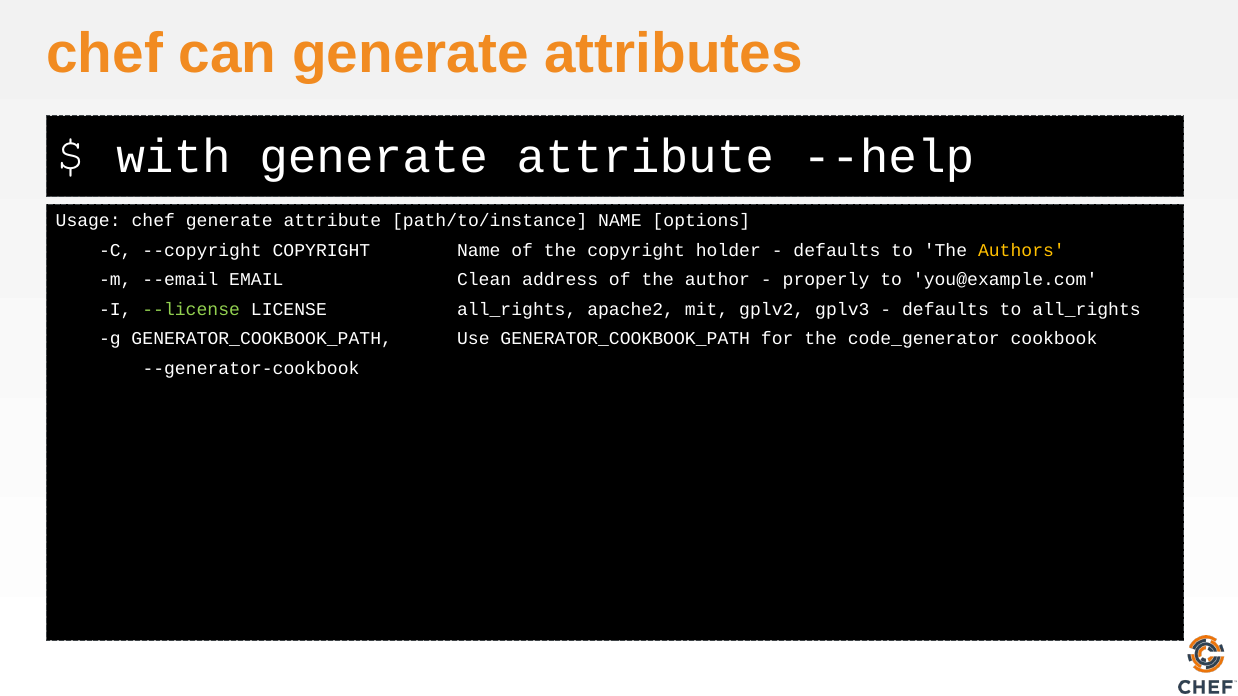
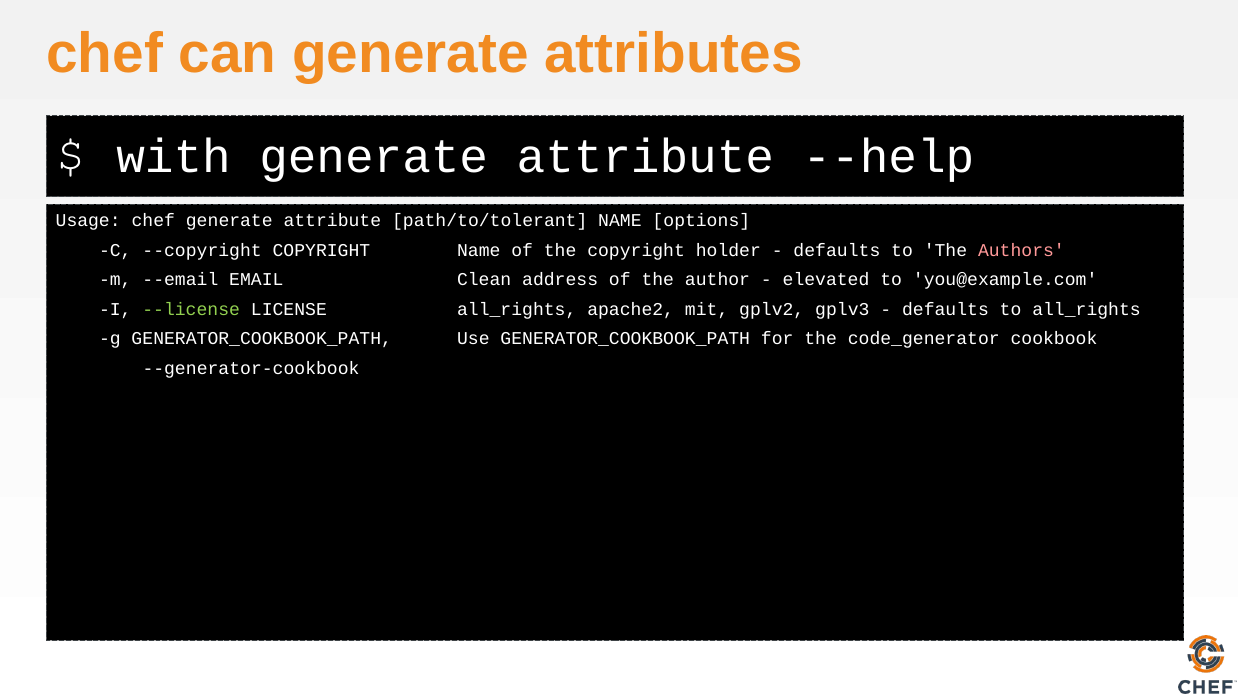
path/to/instance: path/to/instance -> path/to/tolerant
Authors colour: yellow -> pink
properly: properly -> elevated
